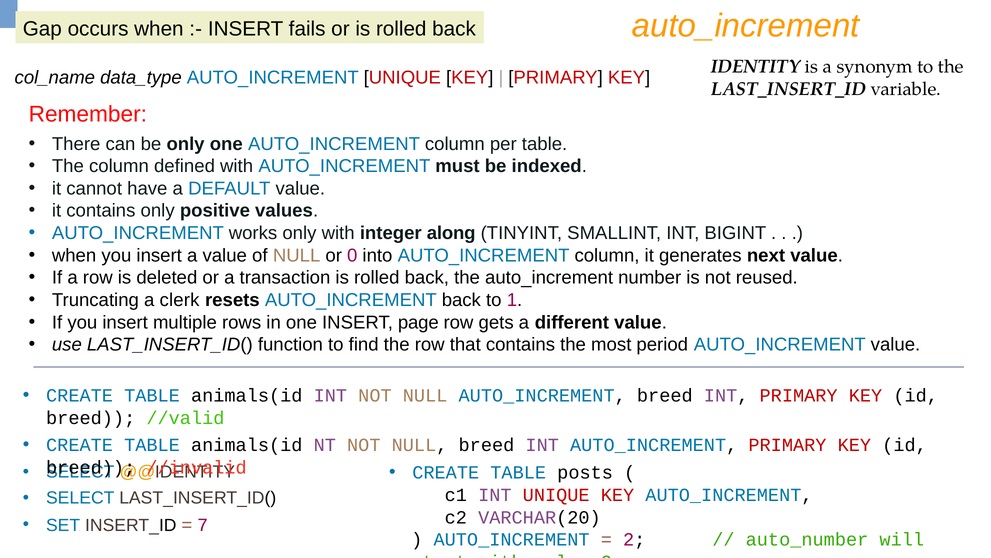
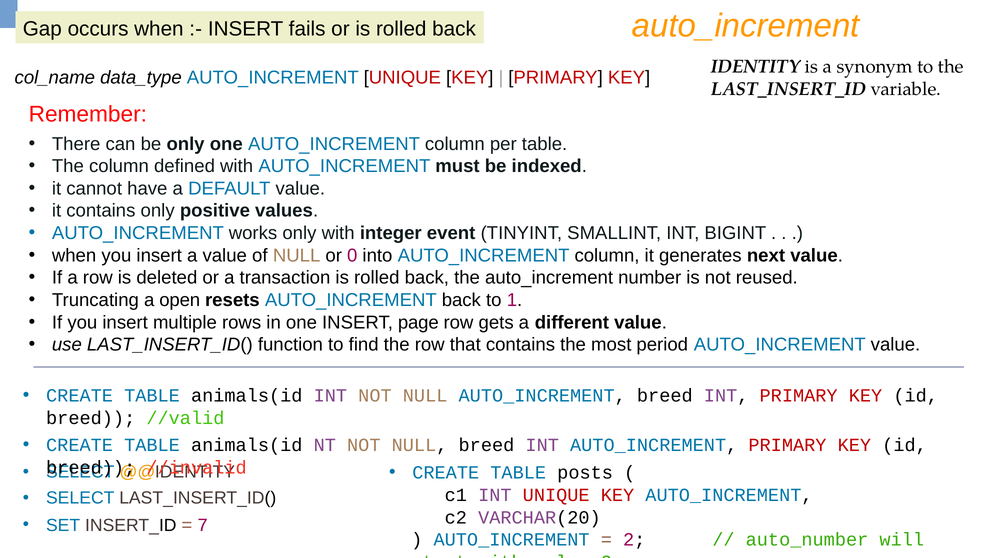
along: along -> event
clerk: clerk -> open
